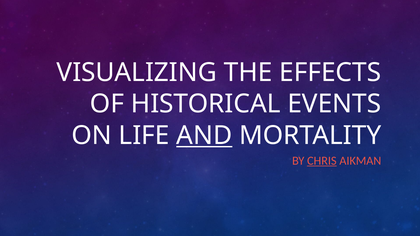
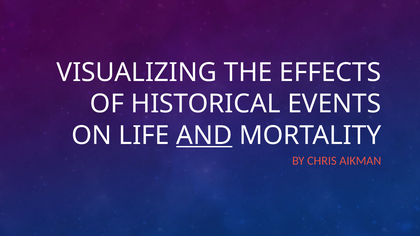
CHRIS underline: present -> none
